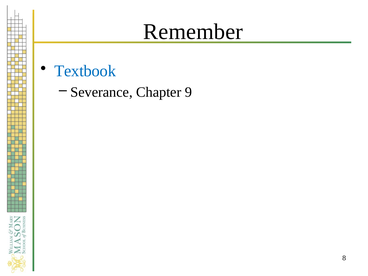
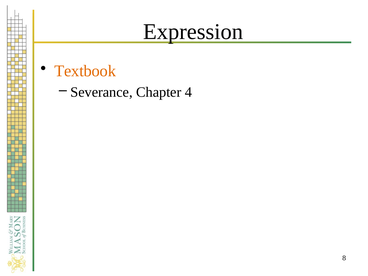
Remember: Remember -> Expression
Textbook colour: blue -> orange
9: 9 -> 4
